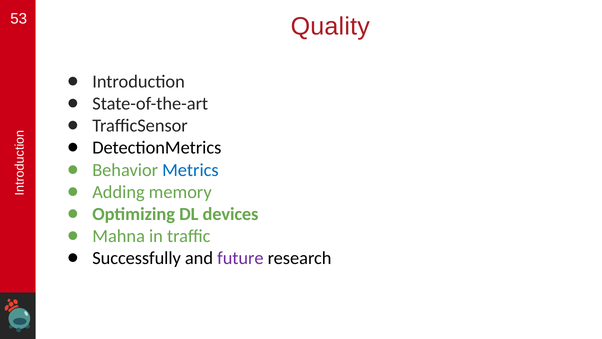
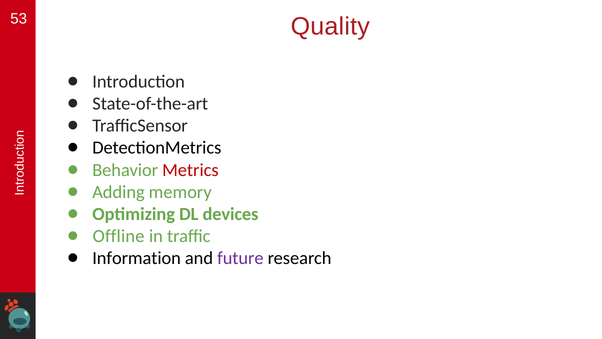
Metrics colour: blue -> red
Mahna: Mahna -> Offline
Successfully: Successfully -> Information
